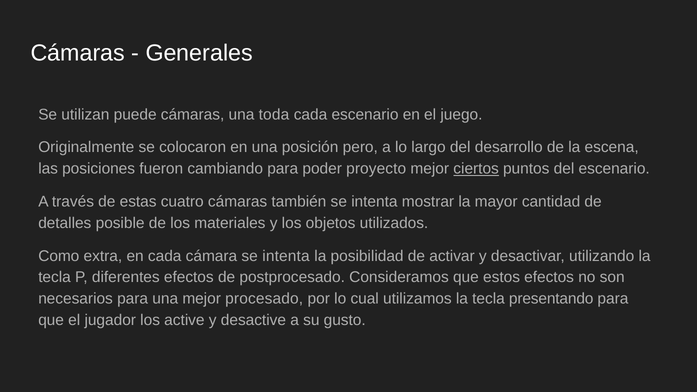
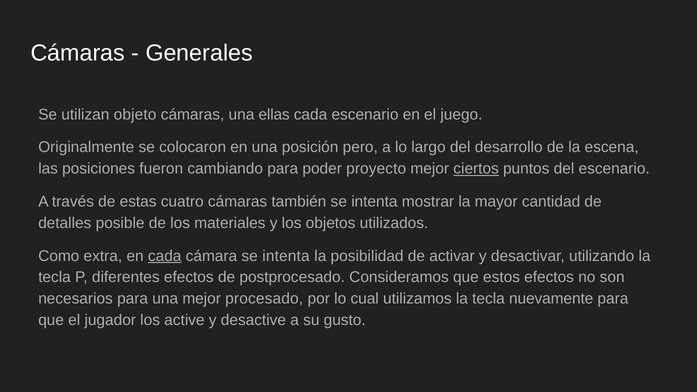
puede: puede -> objeto
toda: toda -> ellas
cada at (165, 256) underline: none -> present
presentando: presentando -> nuevamente
